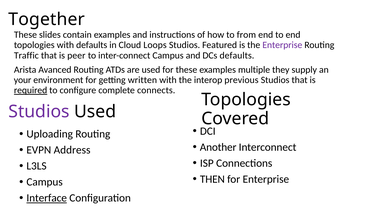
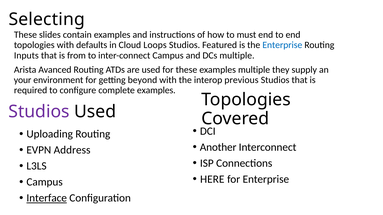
Together: Together -> Selecting
from: from -> must
Enterprise at (282, 45) colour: purple -> blue
Traffic: Traffic -> Inputs
peer: peer -> from
DCs defaults: defaults -> multiple
written: written -> beyond
required underline: present -> none
complete connects: connects -> examples
THEN: THEN -> HERE
